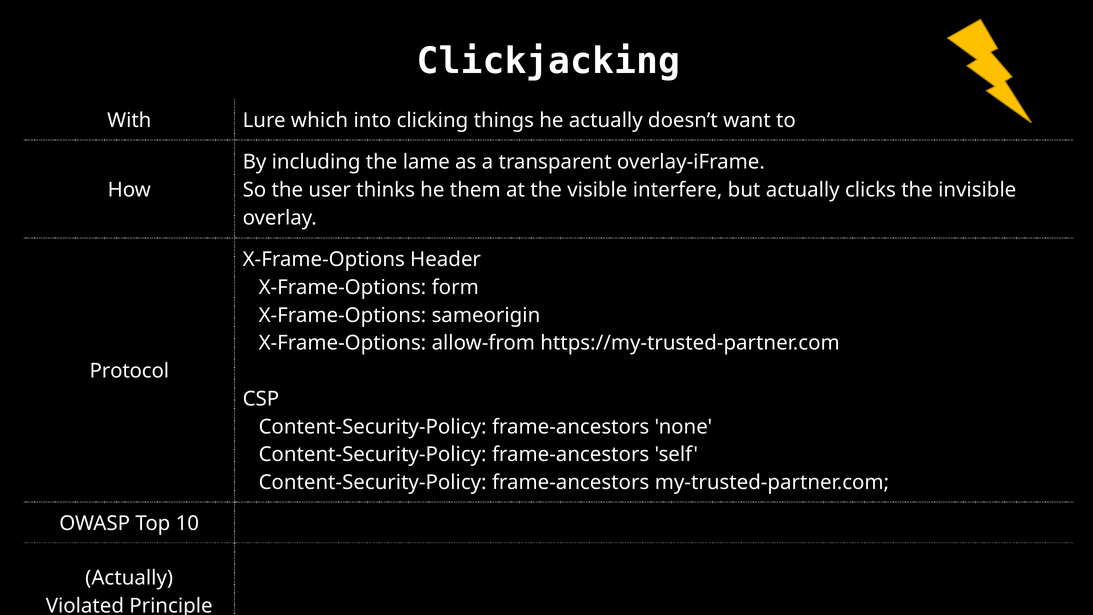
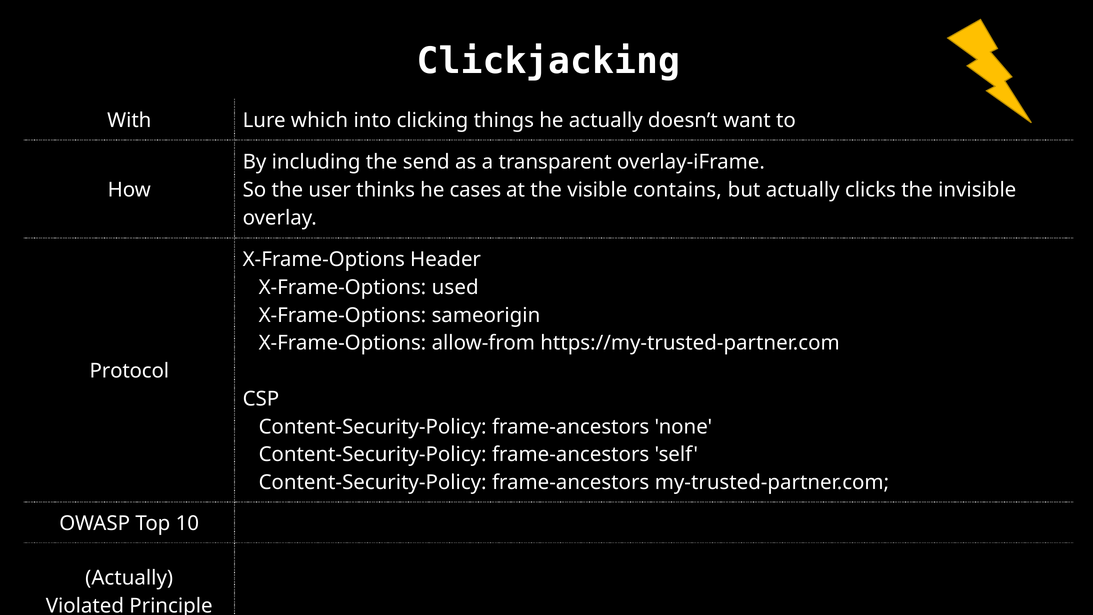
lame: lame -> send
them: them -> cases
interfere: interfere -> contains
form: form -> used
